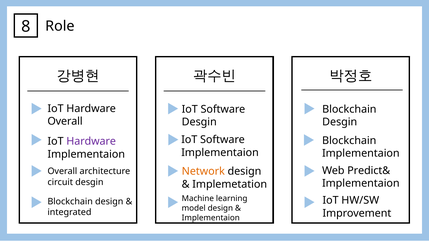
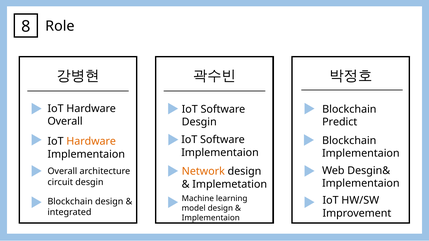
Desgin at (340, 122): Desgin -> Predict
Hardware at (91, 142) colour: purple -> orange
Predict&: Predict& -> Desgin&
